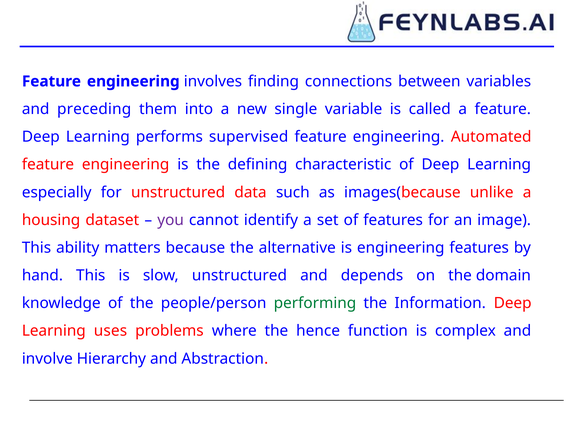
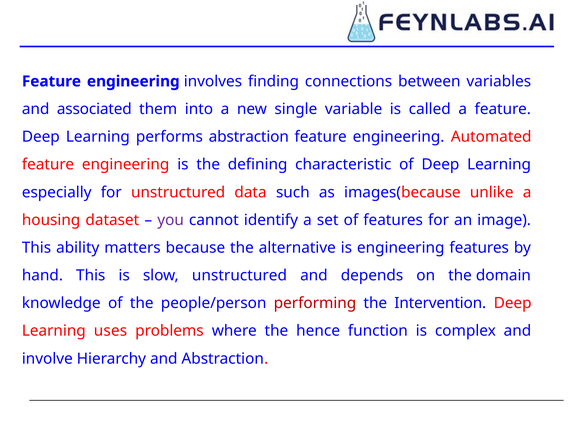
preceding: preceding -> associated
performs supervised: supervised -> abstraction
performing colour: green -> red
Information: Information -> Intervention
